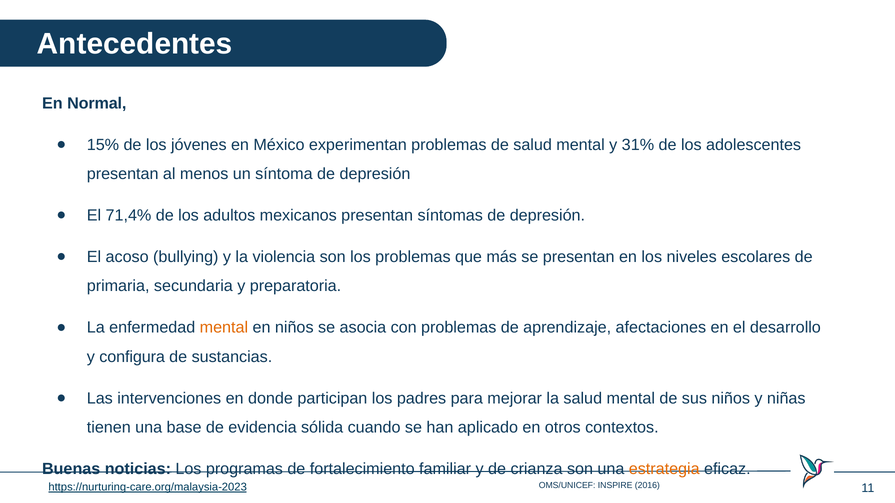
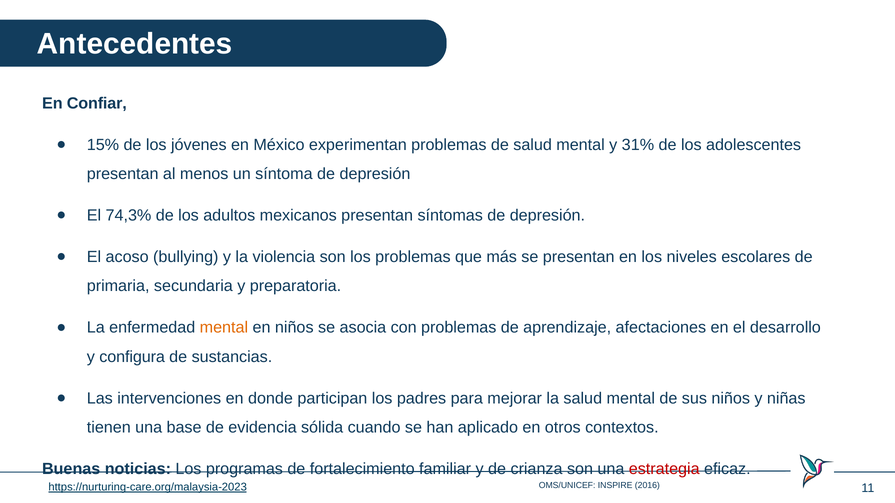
Normal: Normal -> Confiar
71,4%: 71,4% -> 74,3%
estrategia colour: orange -> red
